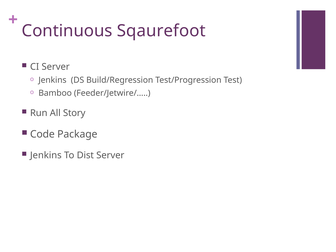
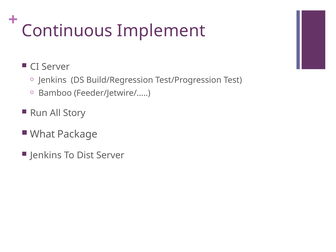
Sqaurefoot: Sqaurefoot -> Implement
Code: Code -> What
